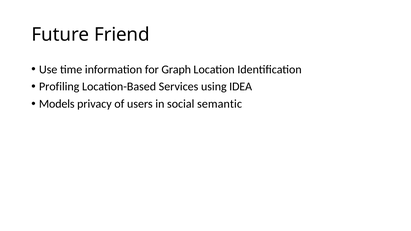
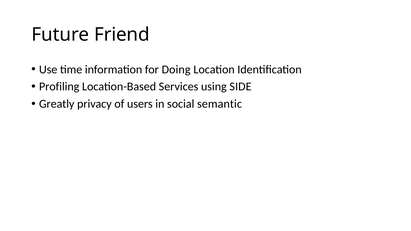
Graph: Graph -> Doing
IDEA: IDEA -> SIDE
Models: Models -> Greatly
